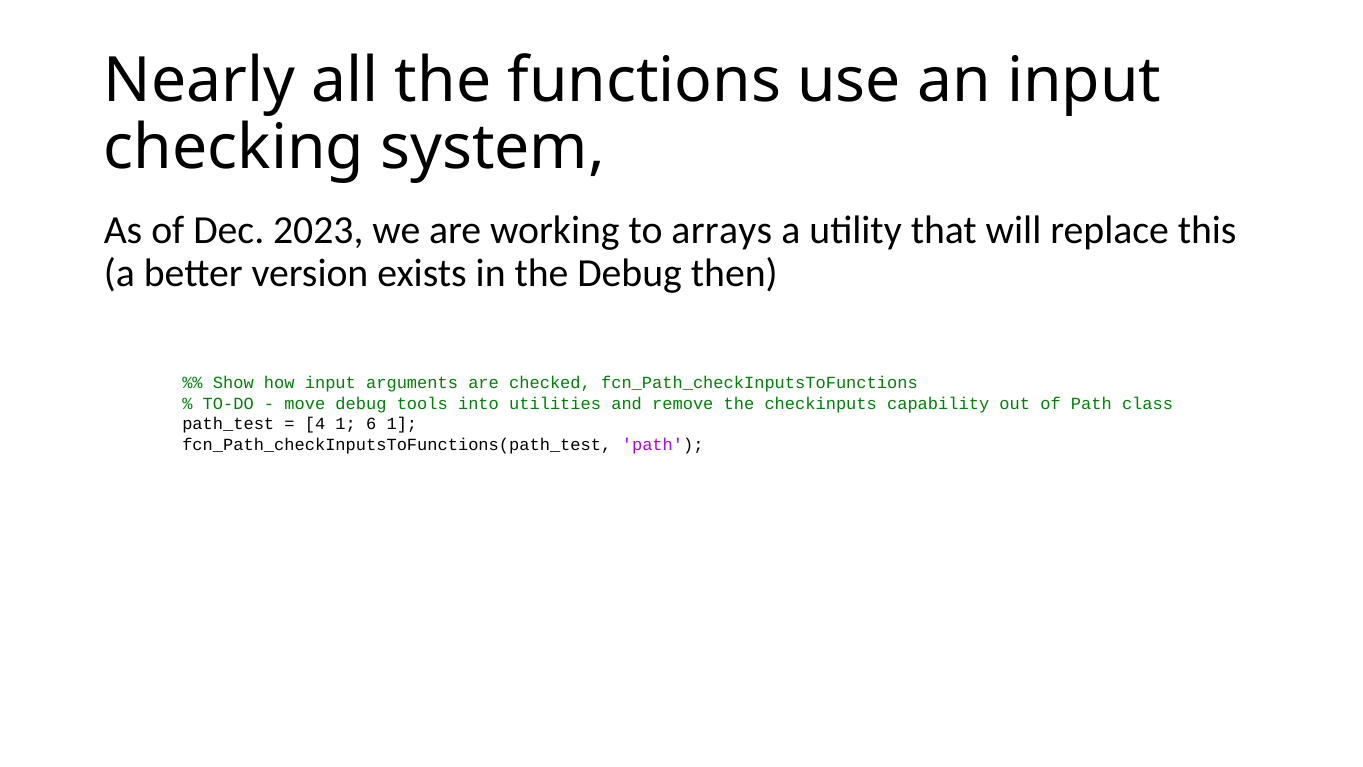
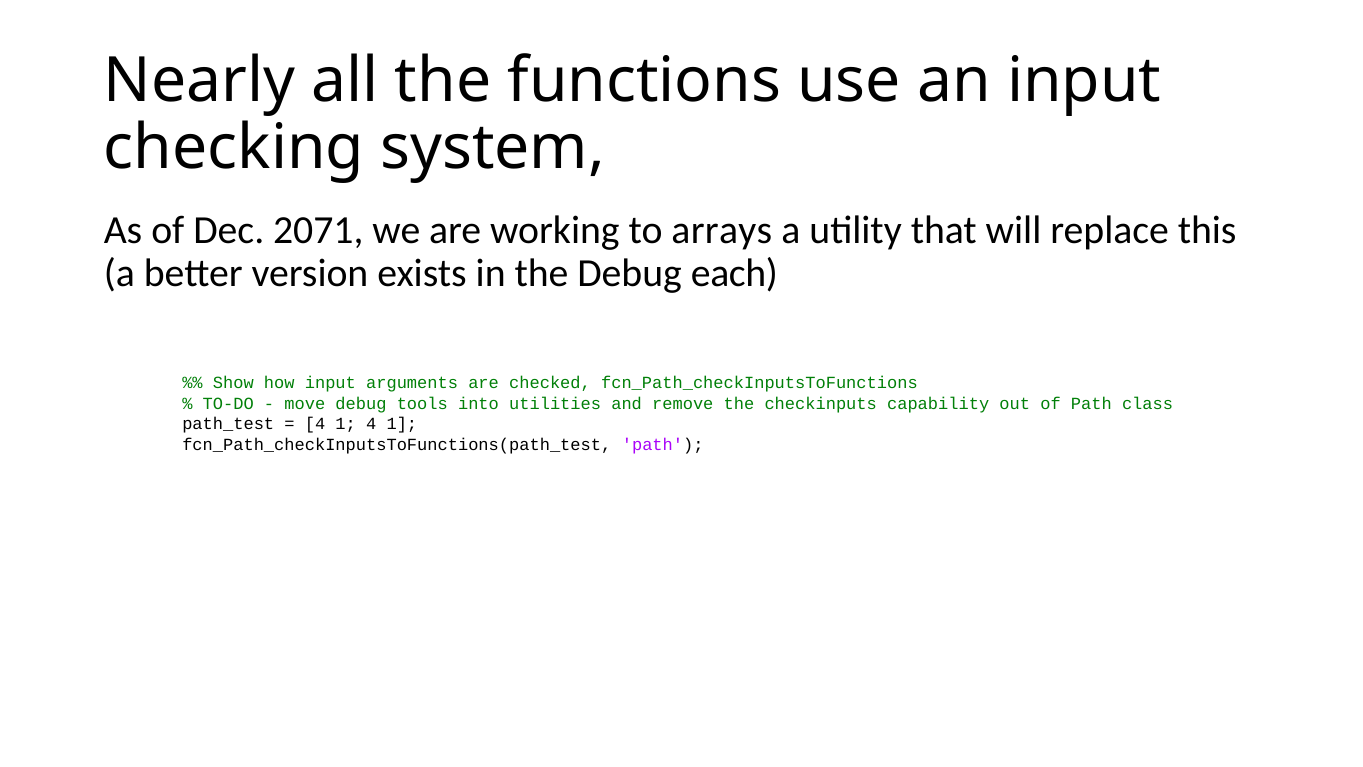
2023: 2023 -> 2071
then: then -> each
1 6: 6 -> 4
